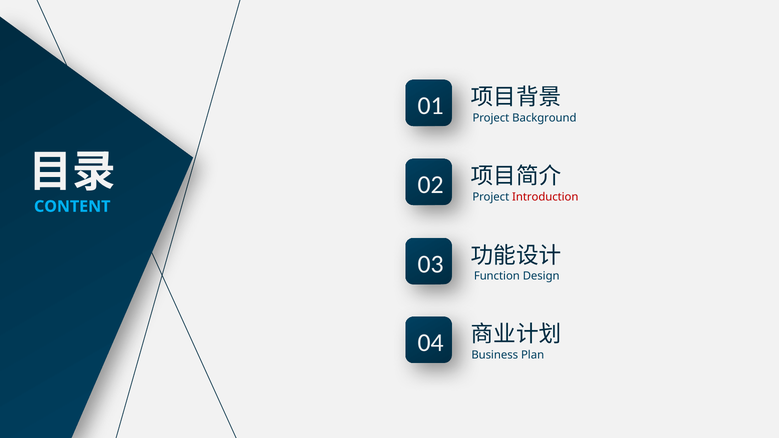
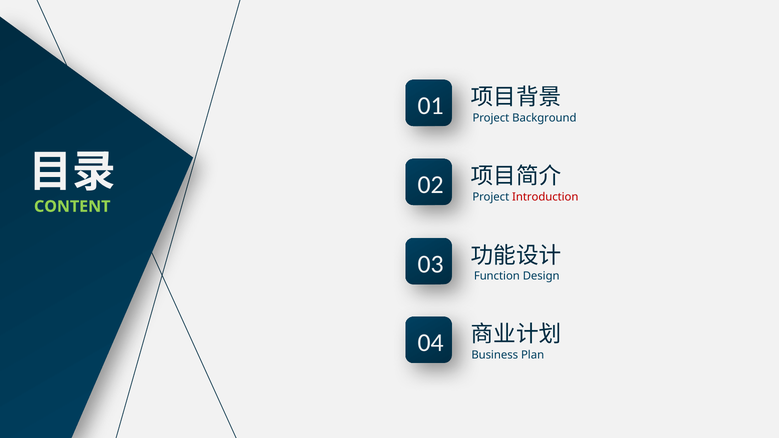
CONTENT colour: light blue -> light green
